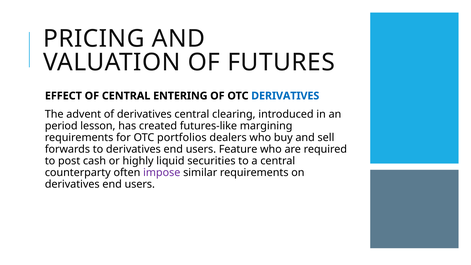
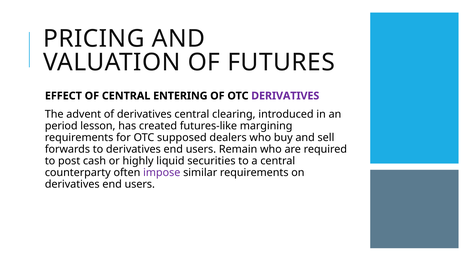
DERIVATIVES at (285, 96) colour: blue -> purple
portfolios: portfolios -> supposed
Feature: Feature -> Remain
